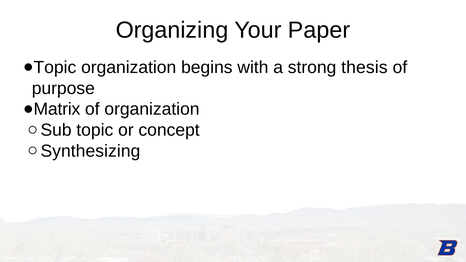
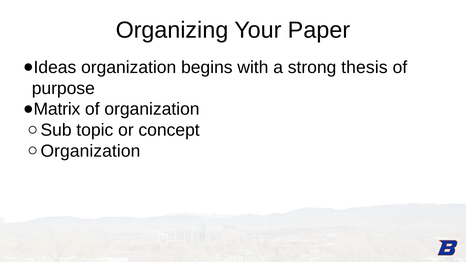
Topic at (55, 67): Topic -> Ideas
Synthesizing at (90, 151): Synthesizing -> Organization
